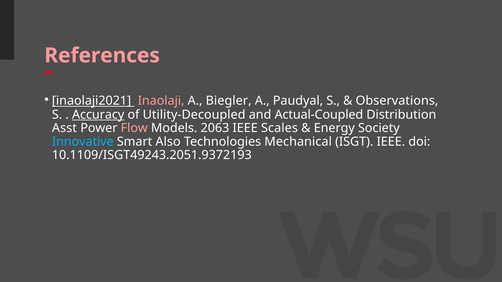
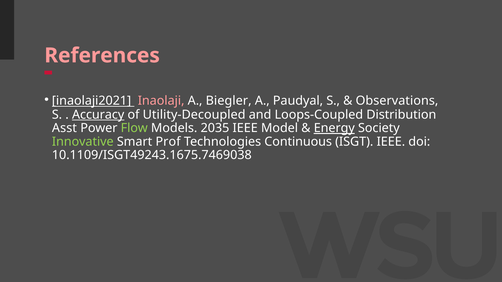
Actual-Coupled: Actual-Coupled -> Loops-Coupled
Flow colour: pink -> light green
2063: 2063 -> 2035
Scales: Scales -> Model
Energy underline: none -> present
Innovative colour: light blue -> light green
Also: Also -> Prof
Mechanical: Mechanical -> Continuous
10.1109/ISGT49243.2051.9372193: 10.1109/ISGT49243.2051.9372193 -> 10.1109/ISGT49243.1675.7469038
